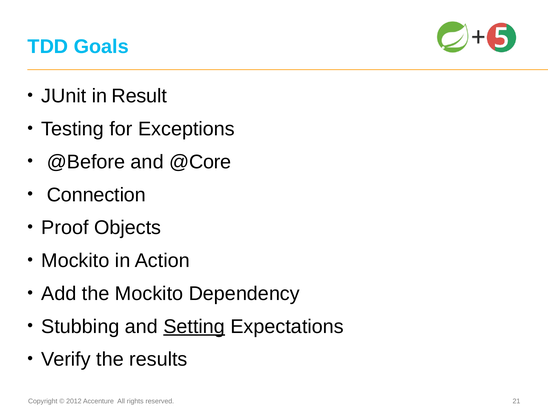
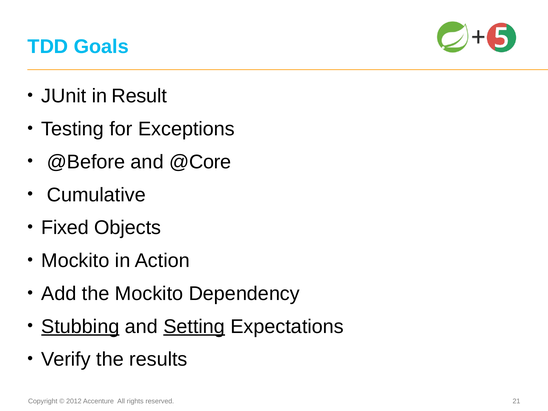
Connection: Connection -> Cumulative
Proof: Proof -> Fixed
Stubbing underline: none -> present
